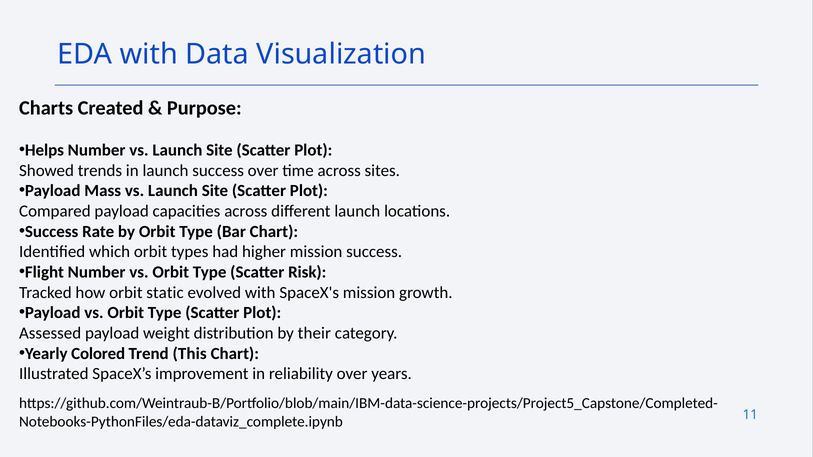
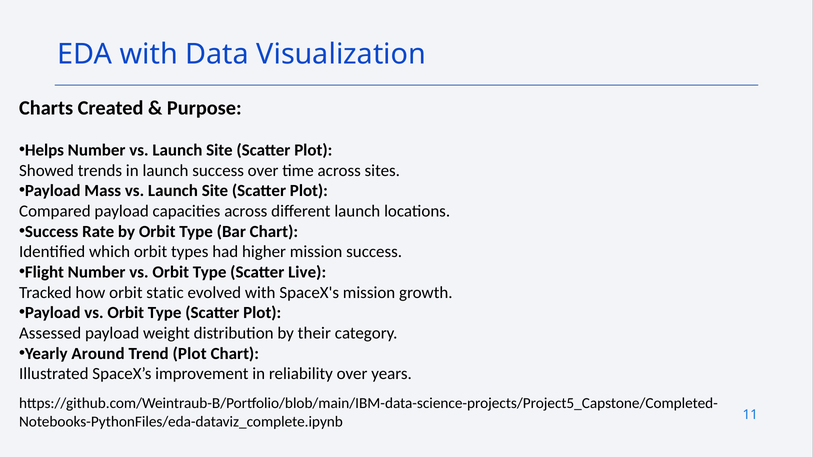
Risk: Risk -> Live
Colored: Colored -> Around
Trend This: This -> Plot
